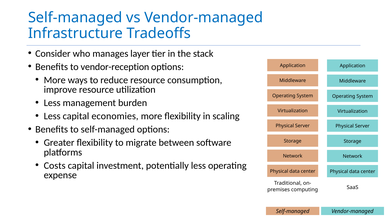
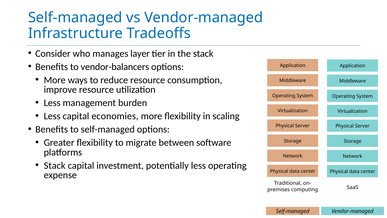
vendor-reception: vendor-reception -> vendor-balancers
Costs at (55, 165): Costs -> Stack
